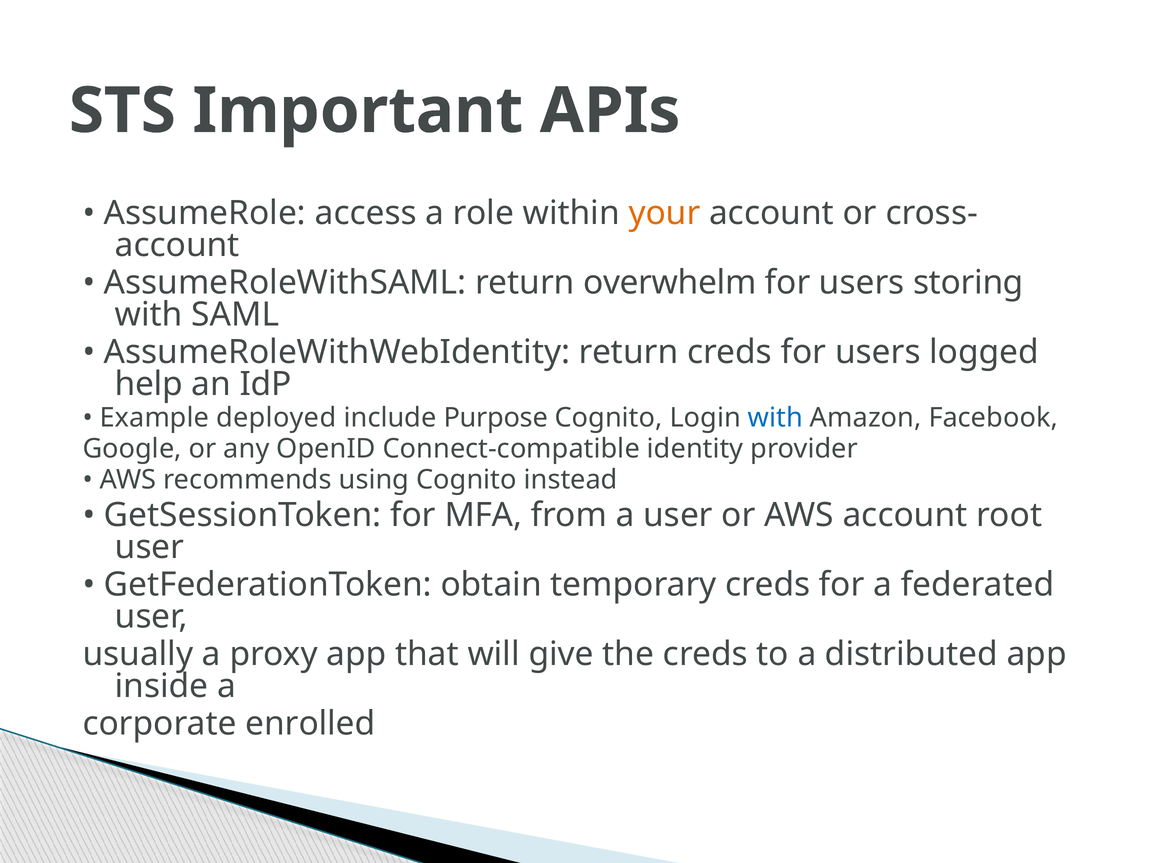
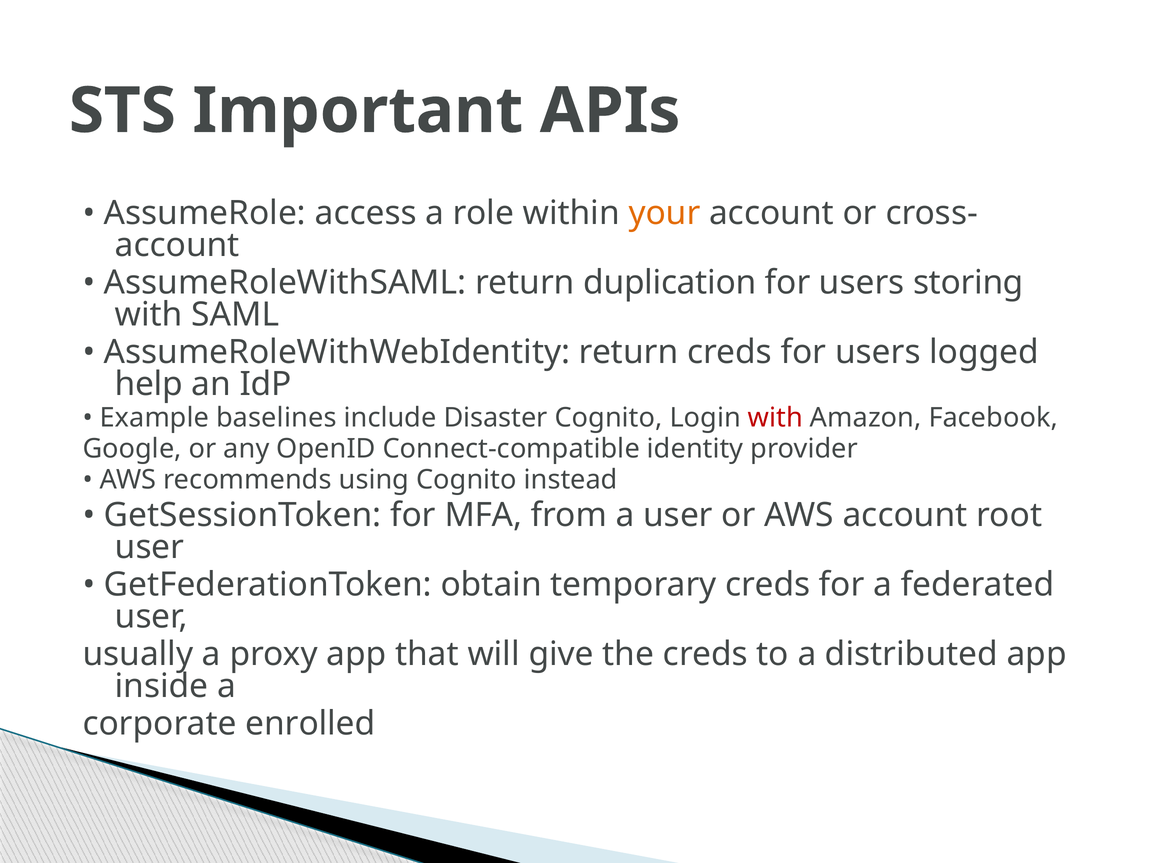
overwhelm: overwhelm -> duplication
deployed: deployed -> baselines
Purpose: Purpose -> Disaster
with at (775, 417) colour: blue -> red
